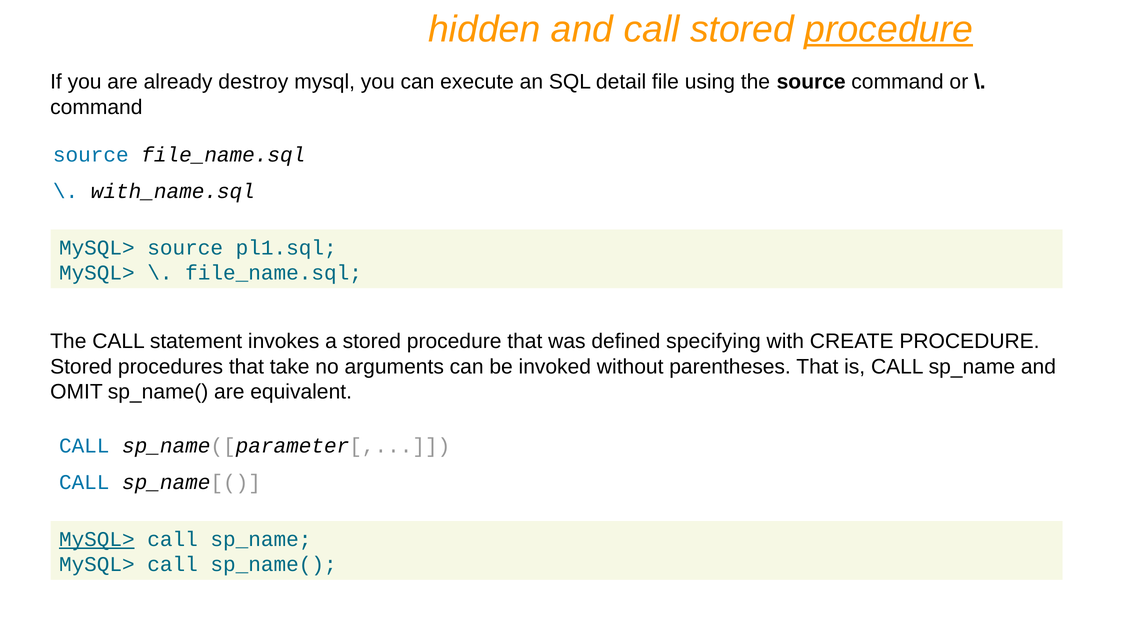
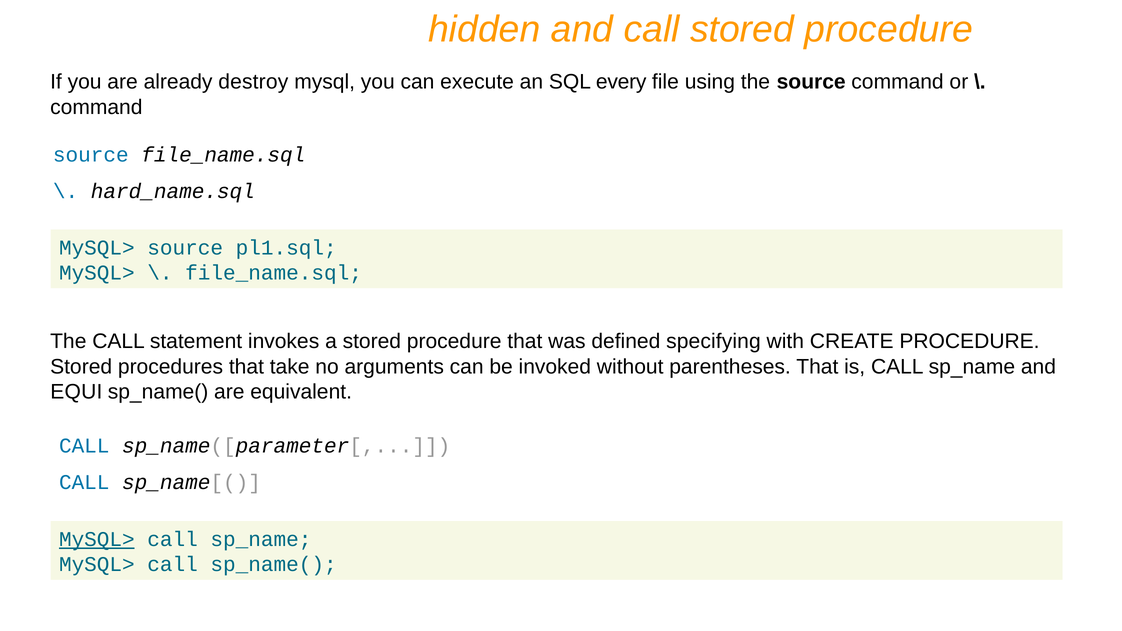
procedure at (889, 29) underline: present -> none
detail: detail -> every
with_name.sql: with_name.sql -> hard_name.sql
OMIT: OMIT -> EQUI
